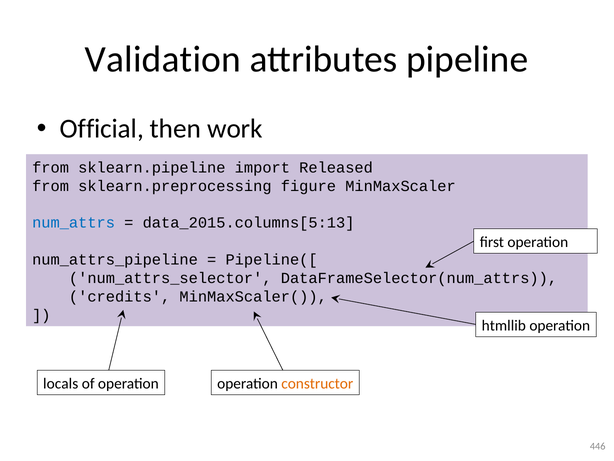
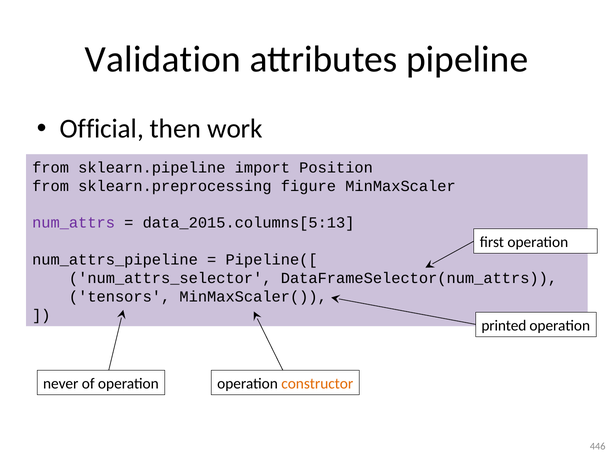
Released: Released -> Position
num_attrs colour: blue -> purple
credits: credits -> tensors
htmllib: htmllib -> printed
locals: locals -> never
